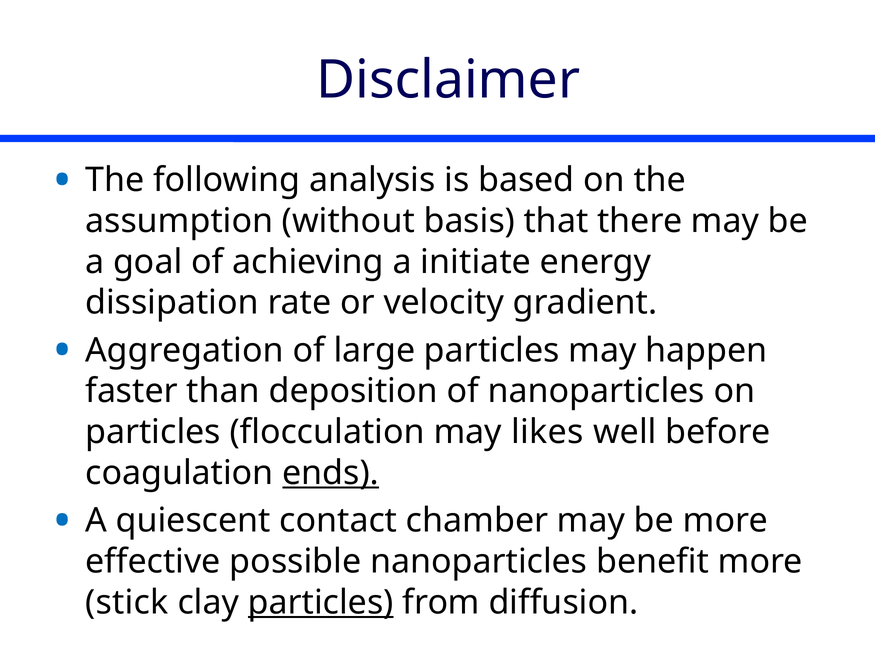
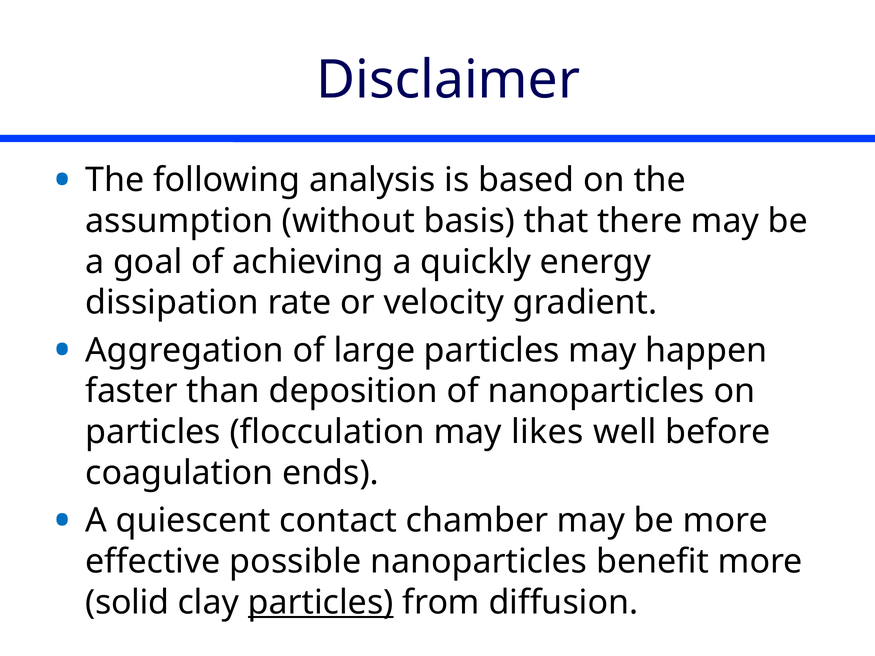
initiate: initiate -> quickly
ends underline: present -> none
stick: stick -> solid
